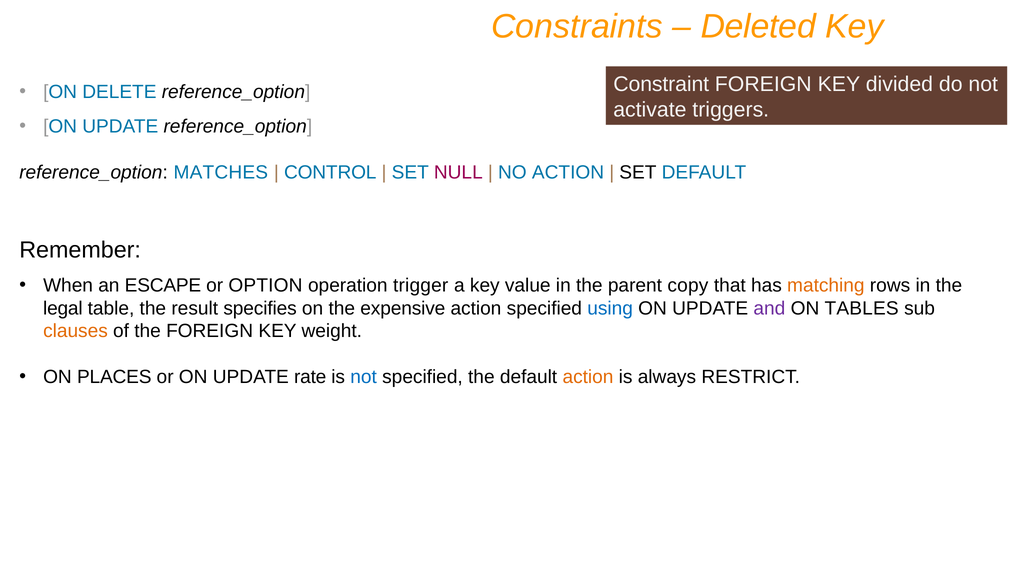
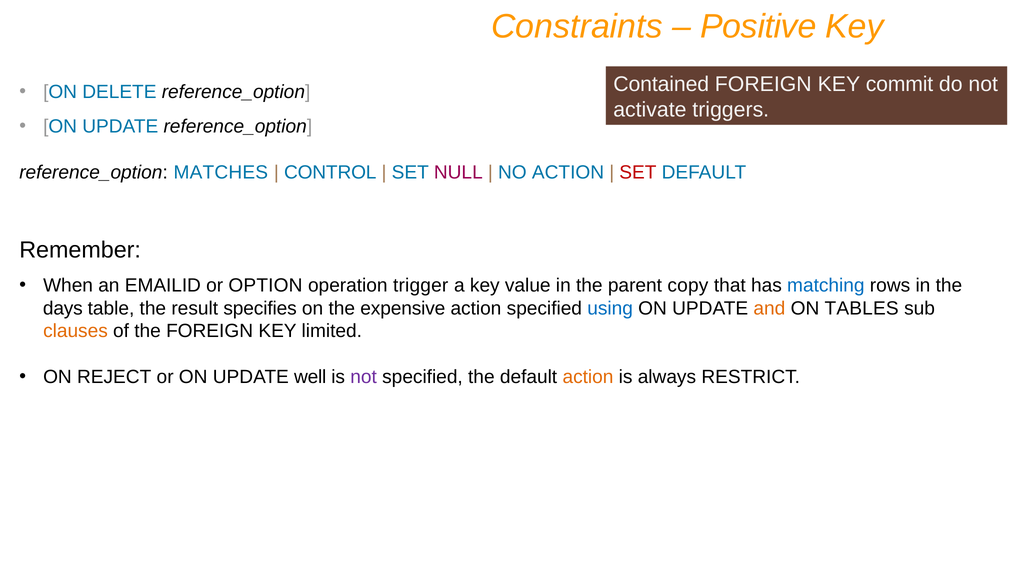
Deleted: Deleted -> Positive
Constraint: Constraint -> Contained
divided: divided -> commit
SET at (638, 172) colour: black -> red
ESCAPE: ESCAPE -> EMAILID
matching colour: orange -> blue
legal: legal -> days
and colour: purple -> orange
weight: weight -> limited
PLACES: PLACES -> REJECT
rate: rate -> well
not at (364, 377) colour: blue -> purple
